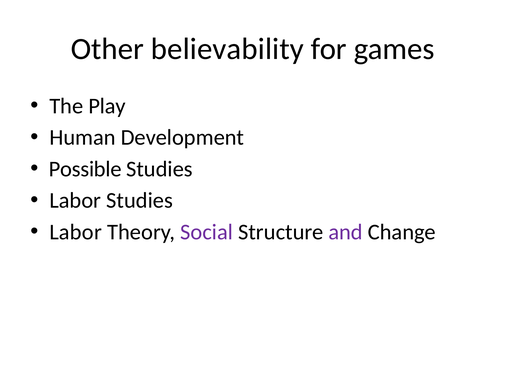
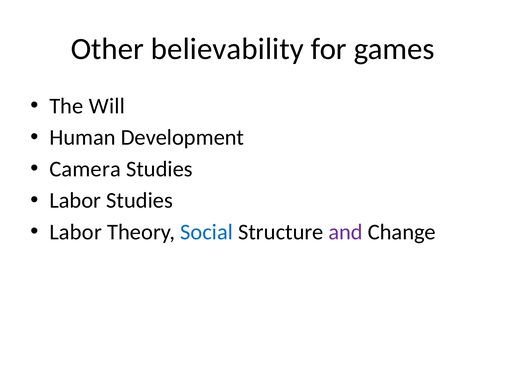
Play: Play -> Will
Possible: Possible -> Camera
Social colour: purple -> blue
